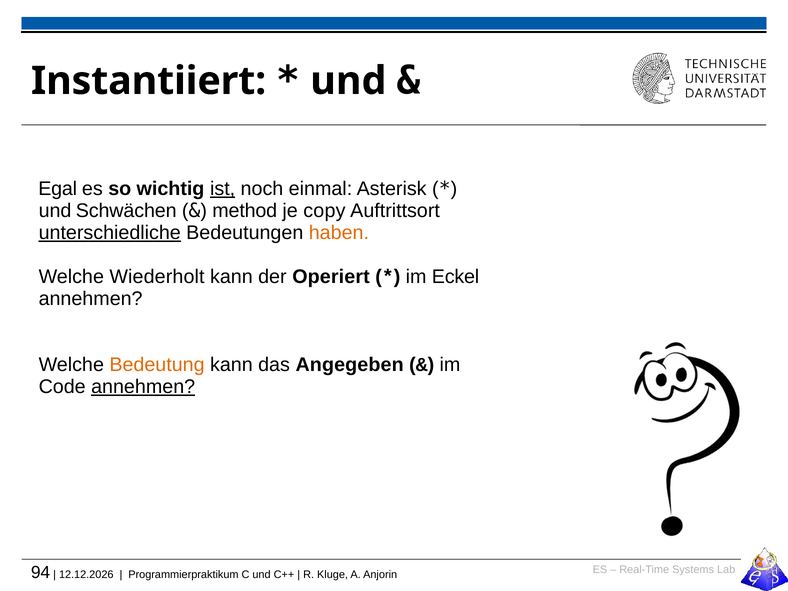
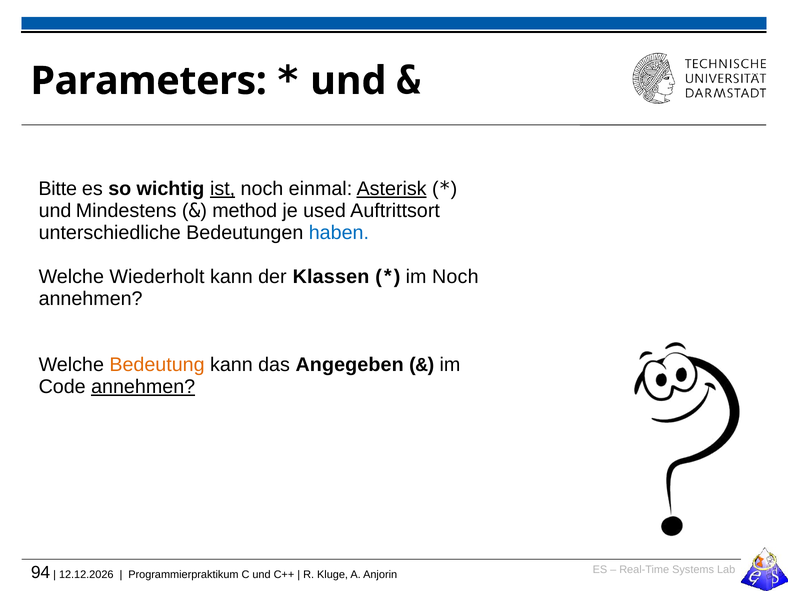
Instantiiert: Instantiiert -> Parameters
Egal: Egal -> Bitte
Asterisk underline: none -> present
Schwächen: Schwächen -> Mindestens
copy: copy -> used
unterschiedliche underline: present -> none
haben colour: orange -> blue
Operiert: Operiert -> Klassen
im Eckel: Eckel -> Noch
